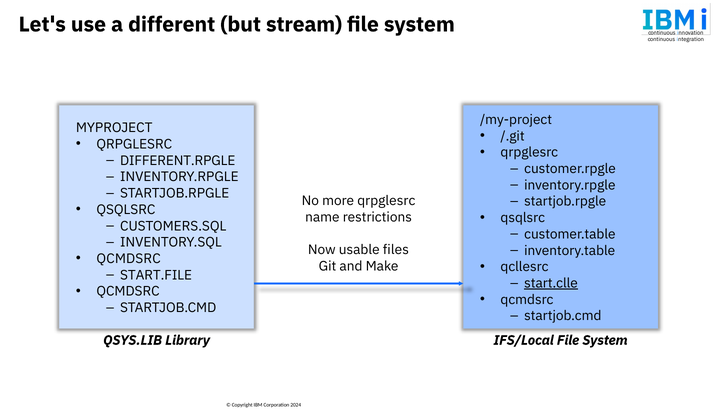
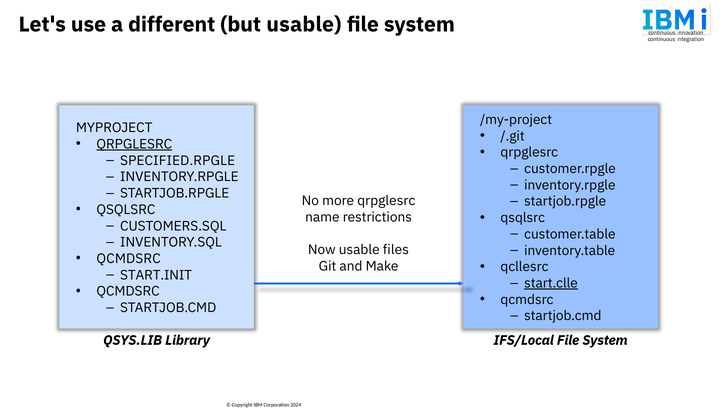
but stream: stream -> usable
QRPGLESRC at (134, 144) underline: none -> present
DIFFERENT.RPGLE: DIFFERENT.RPGLE -> SPECIFIED.RPGLE
START.FILE: START.FILE -> START.INIT
